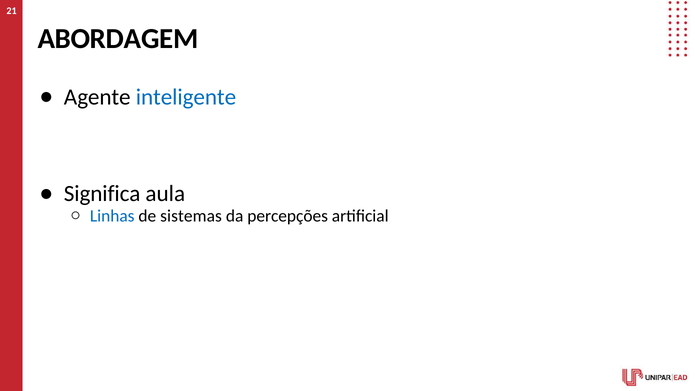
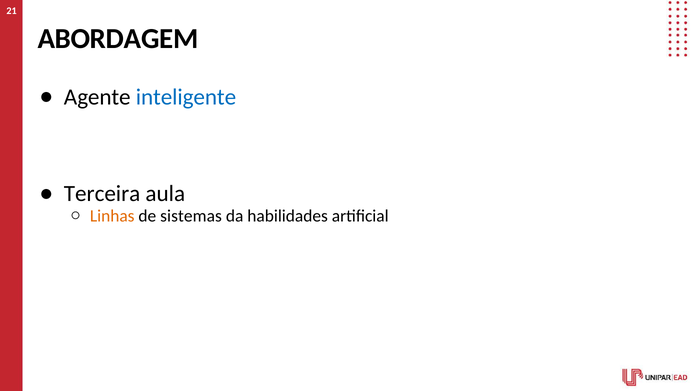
Significa: Significa -> Terceira
Linhas colour: blue -> orange
percepções: percepções -> habilidades
